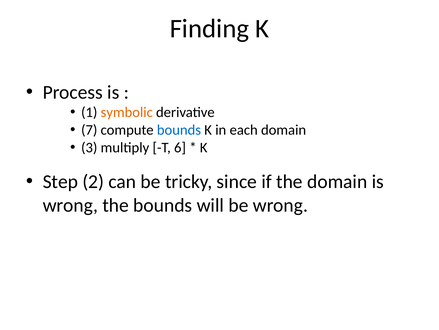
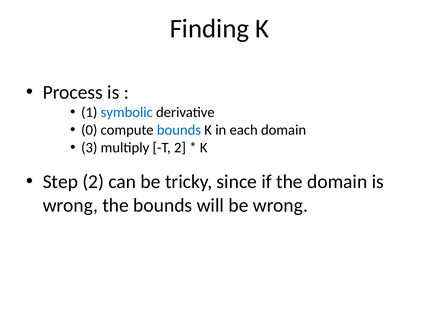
symbolic colour: orange -> blue
7: 7 -> 0
T 6: 6 -> 2
